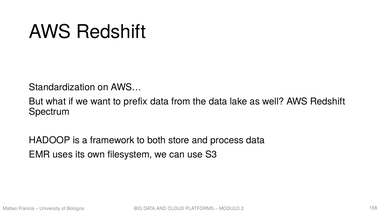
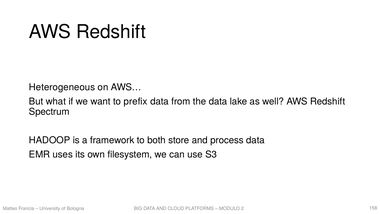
Standardization: Standardization -> Heterogeneous
